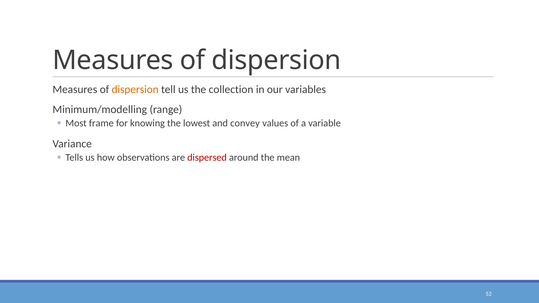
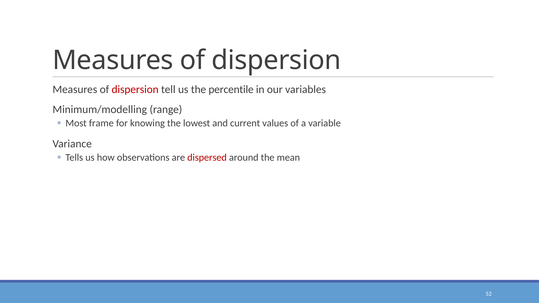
dispersion at (135, 90) colour: orange -> red
collection: collection -> percentile
convey: convey -> current
